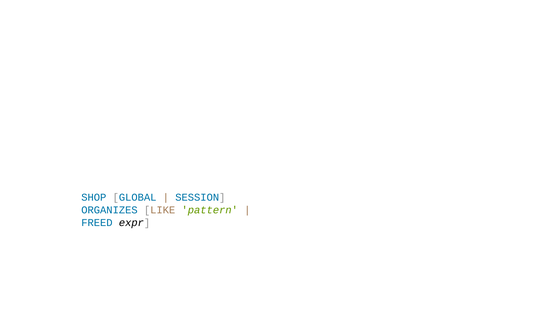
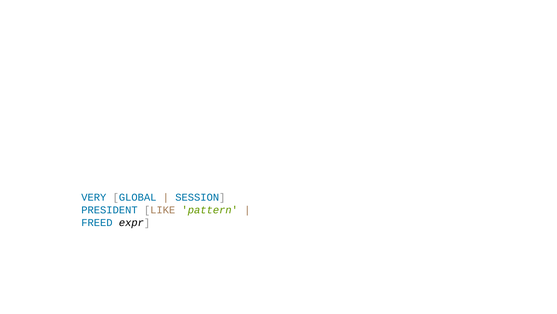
SHOP: SHOP -> VERY
ORGANIZES: ORGANIZES -> PRESIDENT
